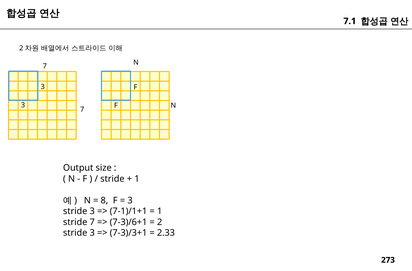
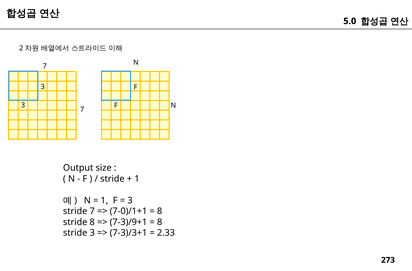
7.1: 7.1 -> 5.0
8 at (104, 200): 8 -> 1
3 at (92, 211): 3 -> 7
7-1)/1+1: 7-1)/1+1 -> 7-0)/1+1
1 at (160, 211): 1 -> 8
stride 7: 7 -> 8
7-3)/6+1: 7-3)/6+1 -> 7-3)/9+1
2 at (160, 222): 2 -> 8
